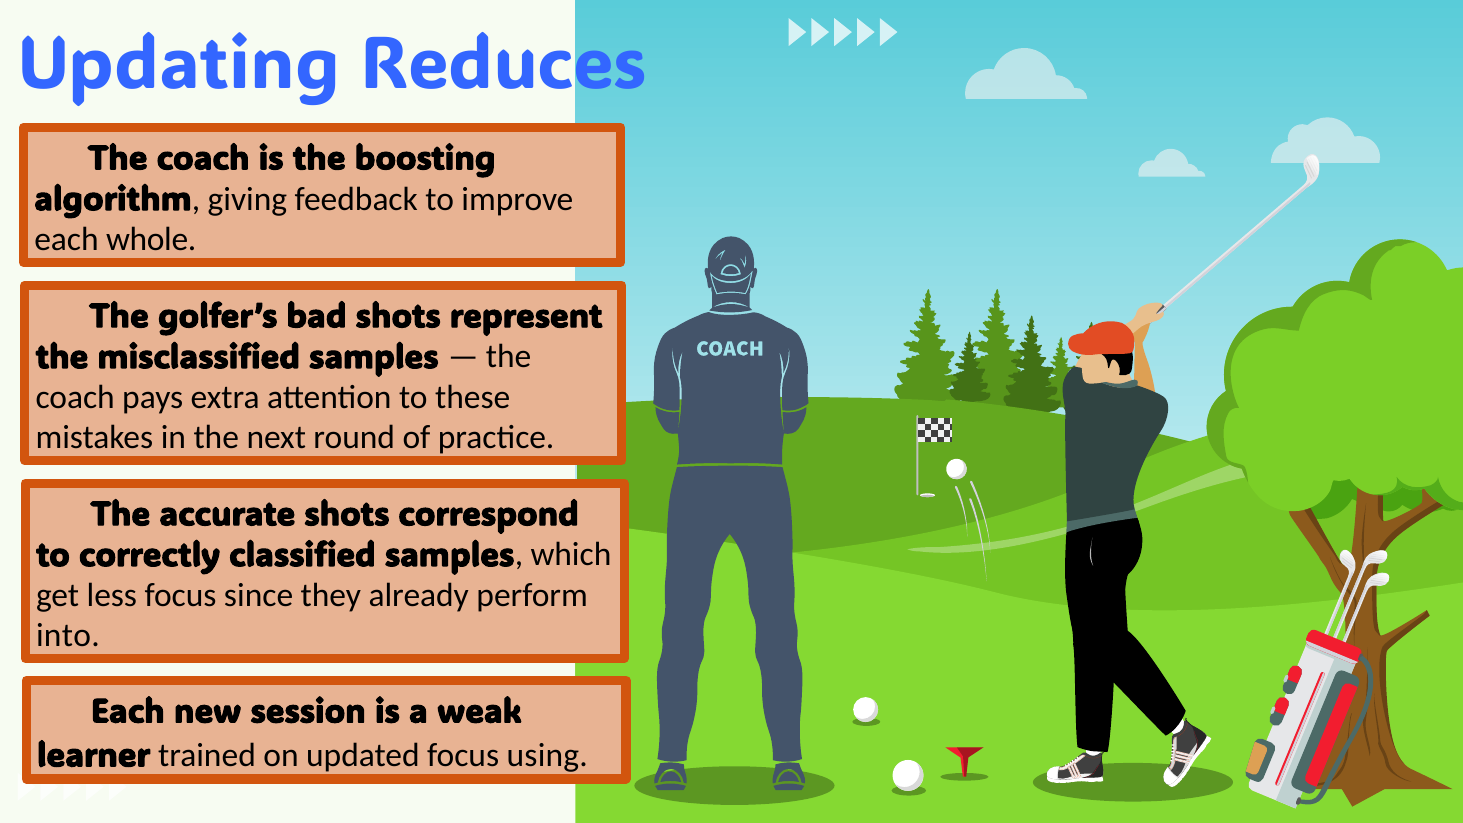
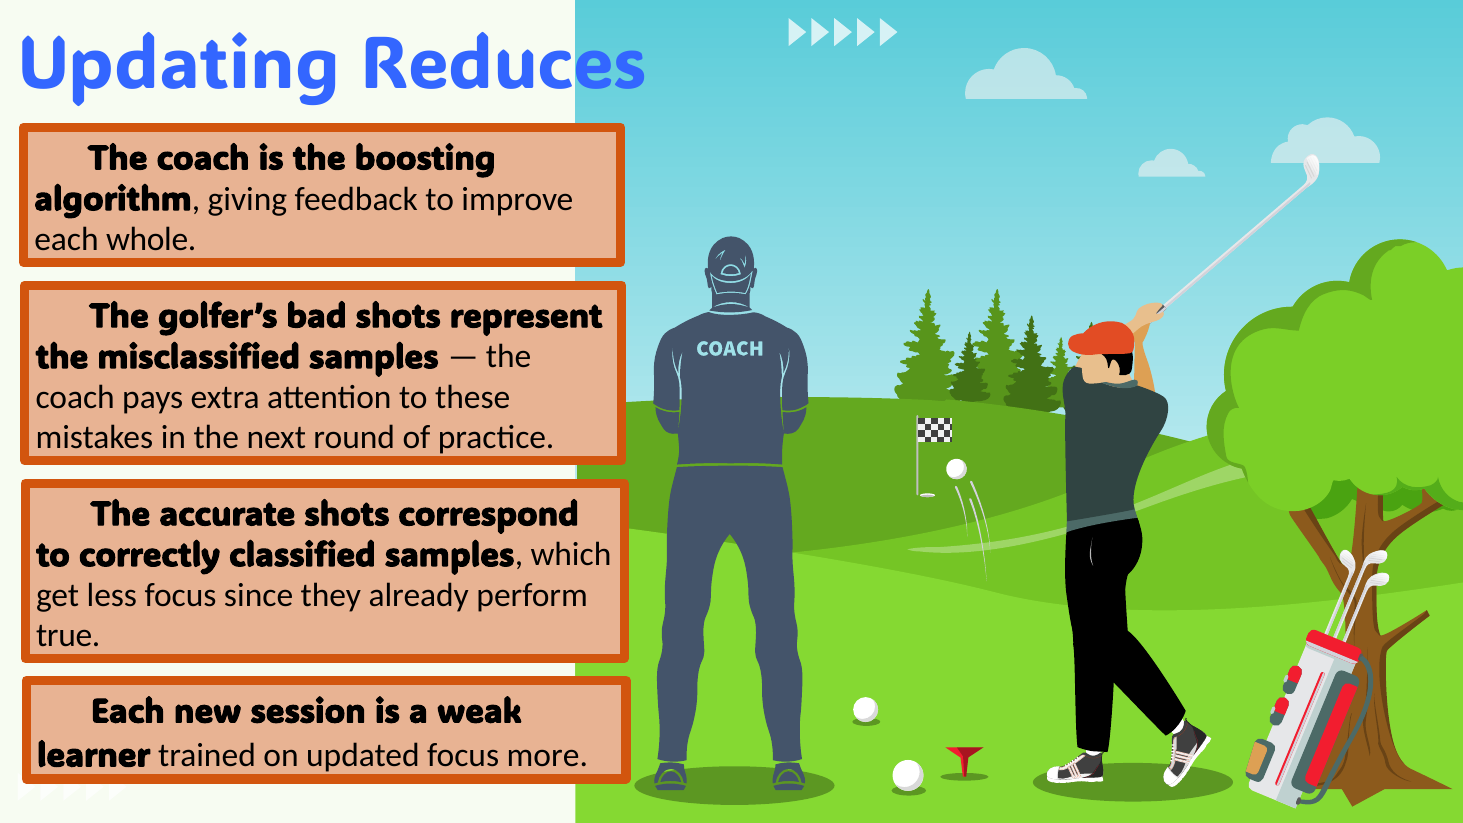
into: into -> true
using: using -> more
